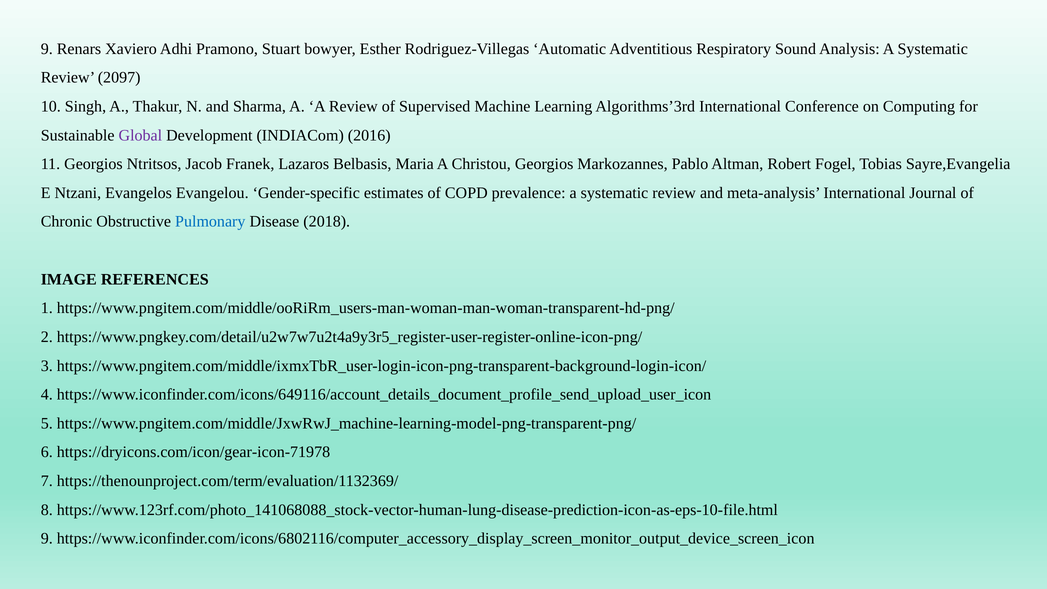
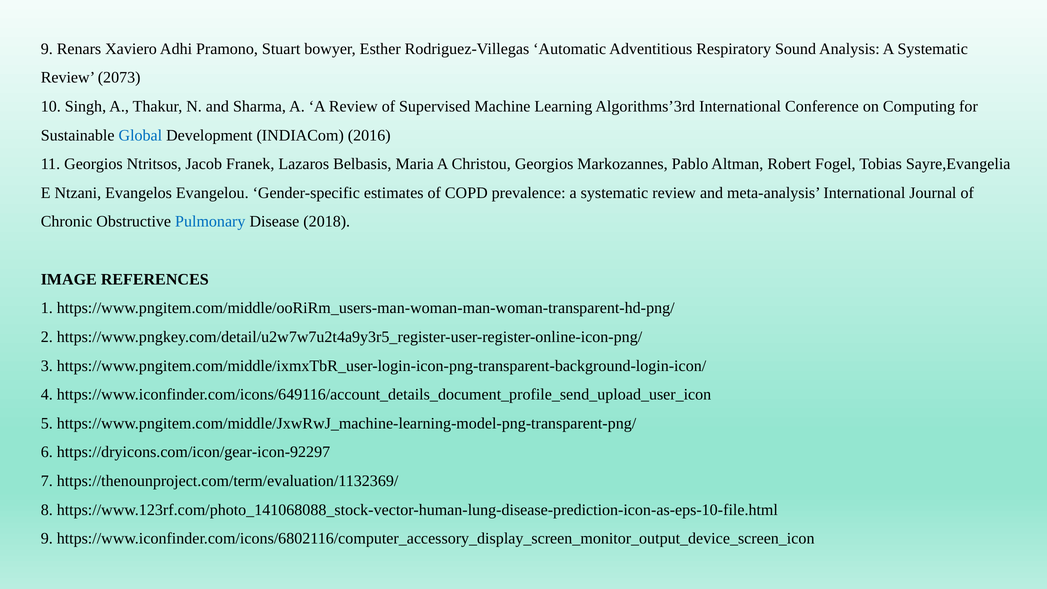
2097: 2097 -> 2073
Global colour: purple -> blue
https://dryicons.com/icon/gear-icon-71978: https://dryicons.com/icon/gear-icon-71978 -> https://dryicons.com/icon/gear-icon-92297
